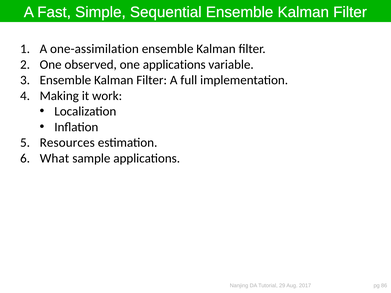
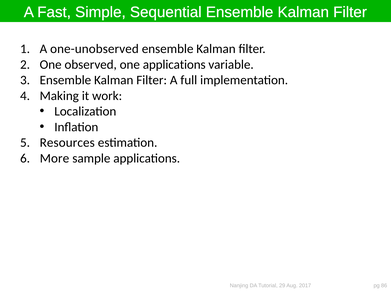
one-assimilation: one-assimilation -> one-unobserved
What: What -> More
